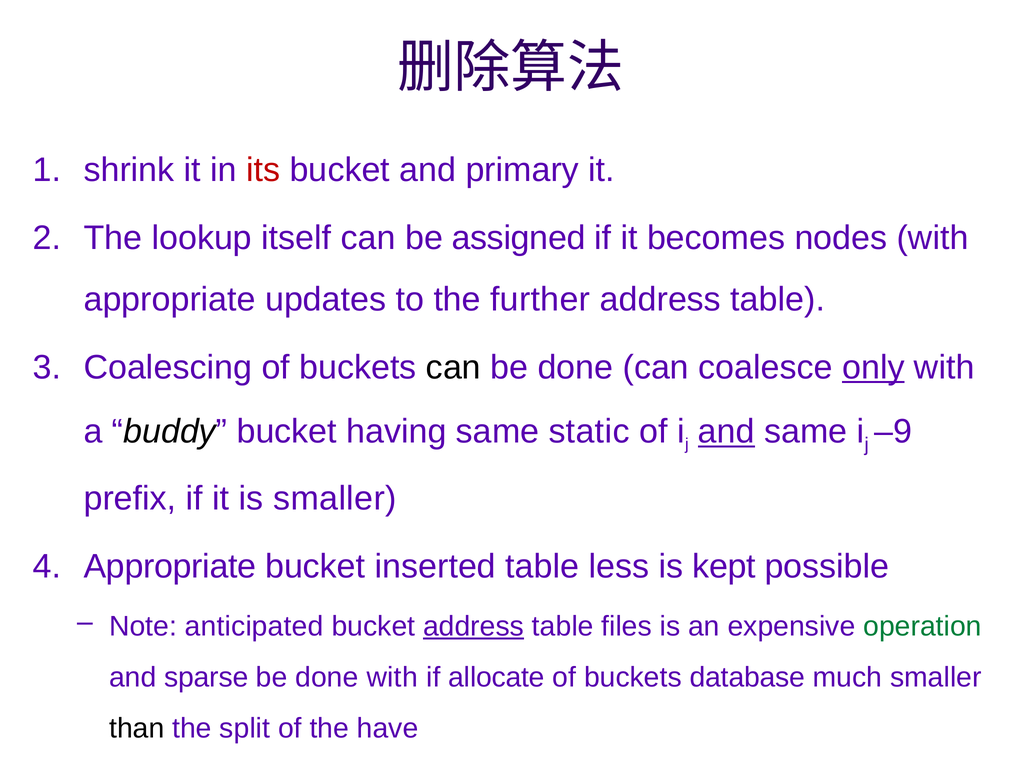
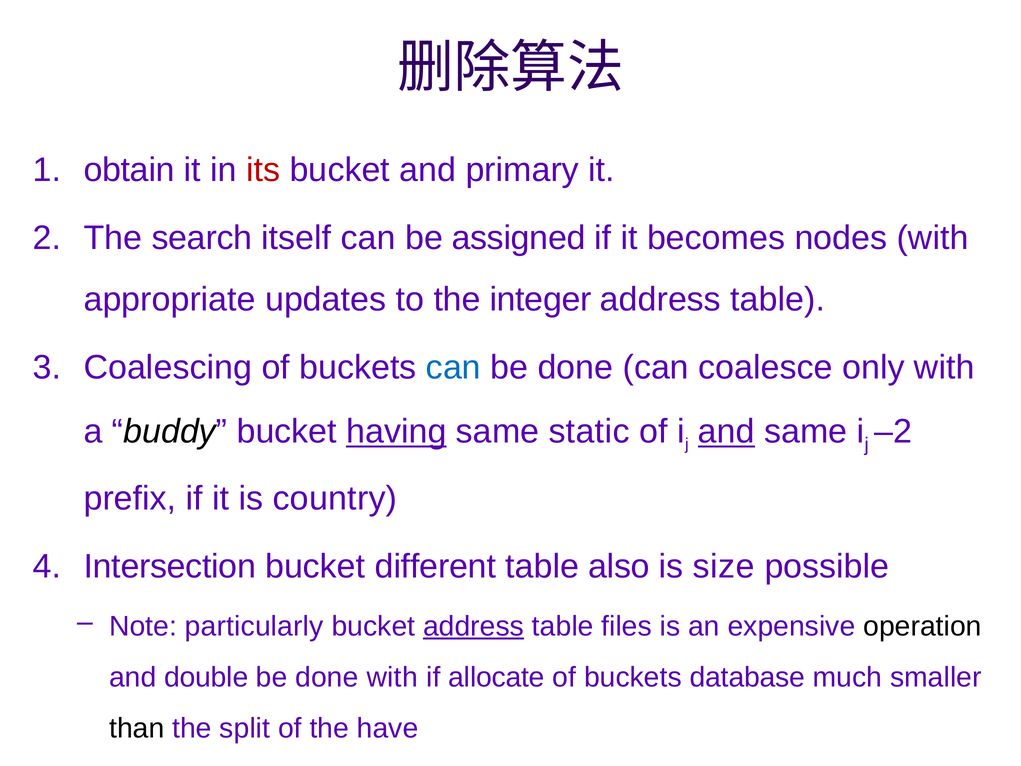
shrink: shrink -> obtain
lookup: lookup -> search
further: further -> integer
can at (453, 367) colour: black -> blue
only underline: present -> none
having underline: none -> present
–9: –9 -> –2
is smaller: smaller -> country
Appropriate at (170, 566): Appropriate -> Intersection
inserted: inserted -> different
less: less -> also
kept: kept -> size
anticipated: anticipated -> particularly
operation colour: green -> black
sparse: sparse -> double
